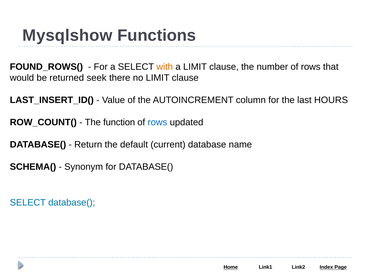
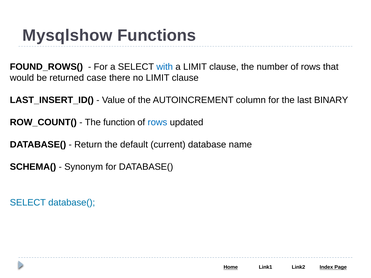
with colour: orange -> blue
seek: seek -> case
HOURS: HOURS -> BINARY
